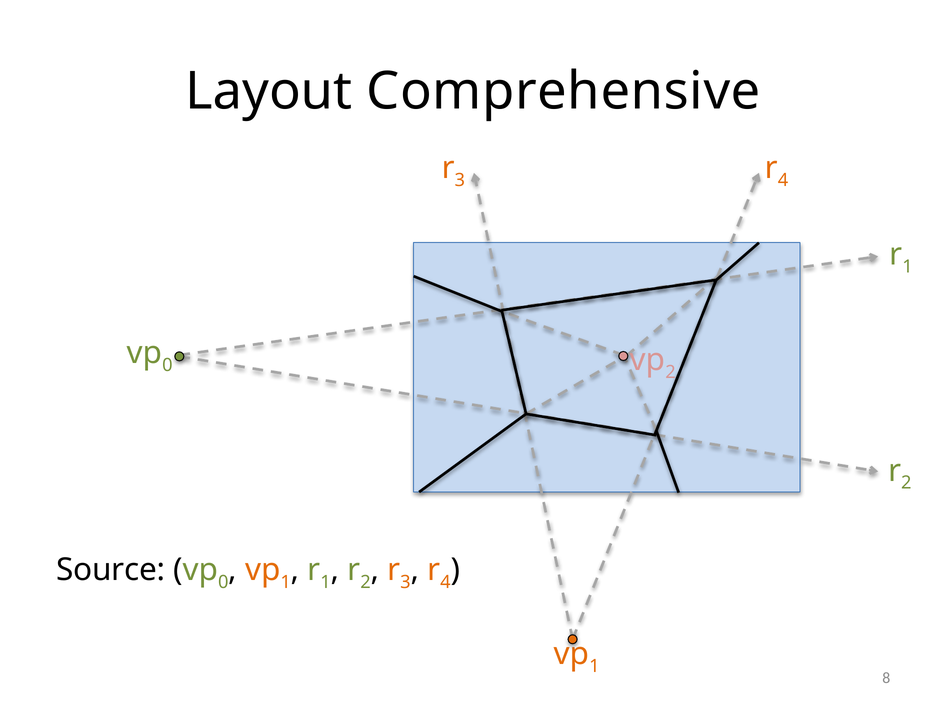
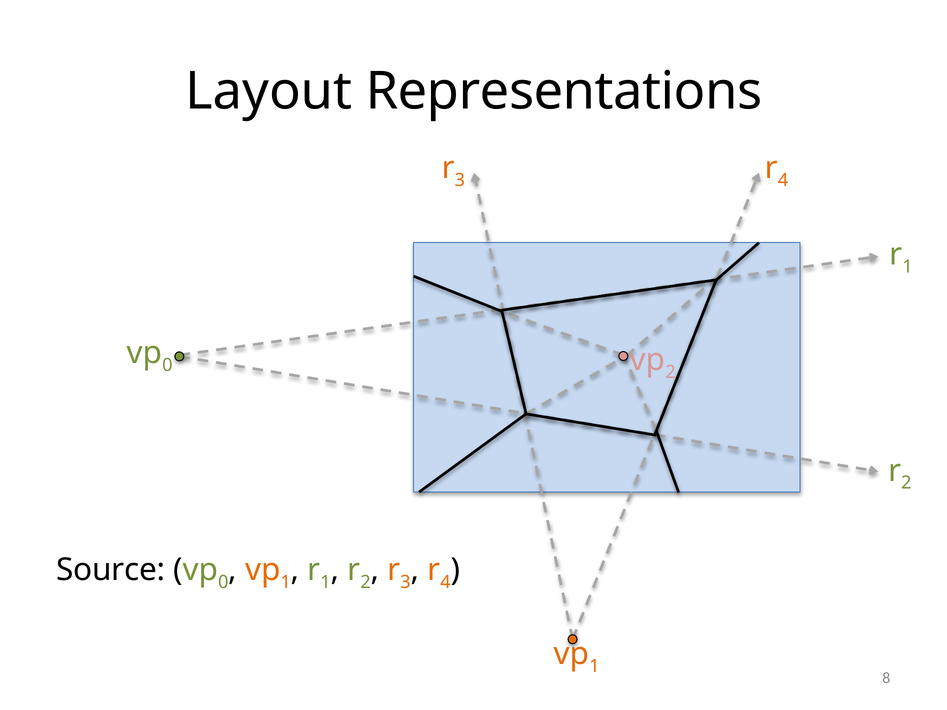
Comprehensive: Comprehensive -> Representations
